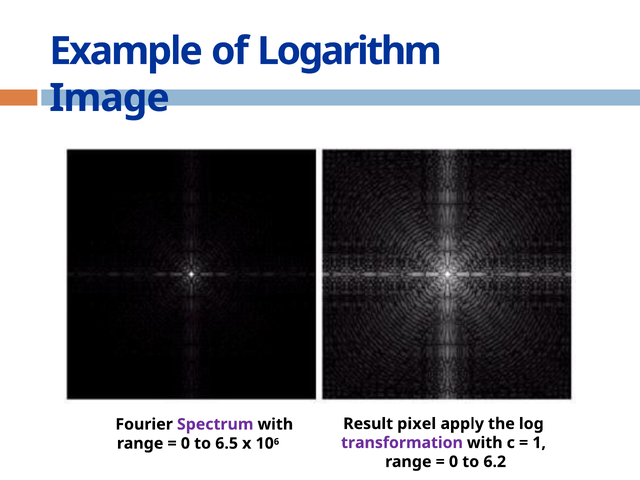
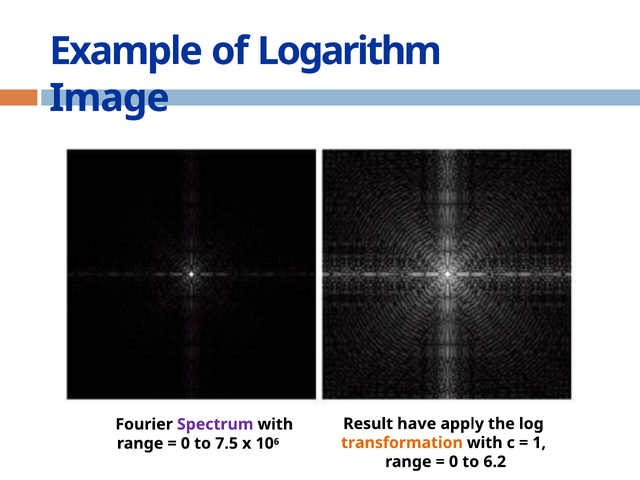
pixel: pixel -> have
transformation colour: purple -> orange
6.5: 6.5 -> 7.5
